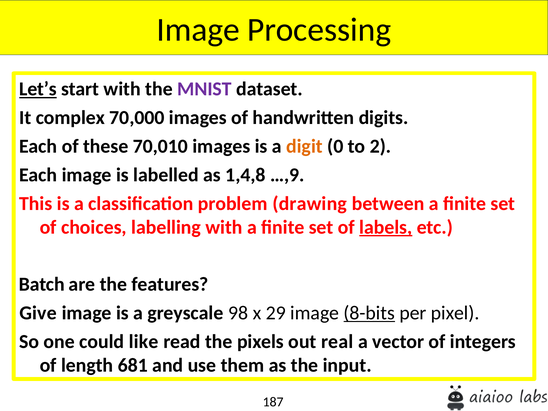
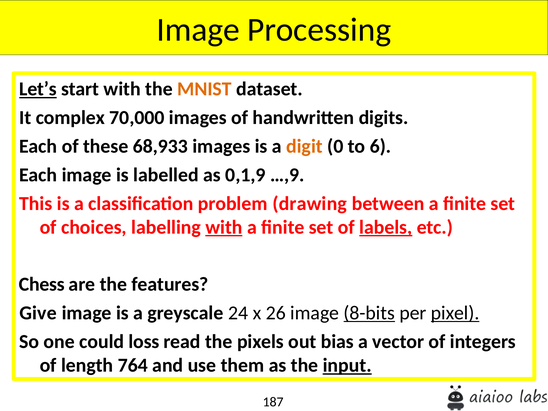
MNIST colour: purple -> orange
70,010: 70,010 -> 68,933
2: 2 -> 6
1,4,8: 1,4,8 -> 0,1,9
with at (224, 227) underline: none -> present
Batch: Batch -> Chess
98: 98 -> 24
29: 29 -> 26
pixel underline: none -> present
like: like -> loss
real: real -> bias
681: 681 -> 764
input underline: none -> present
